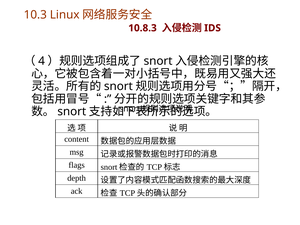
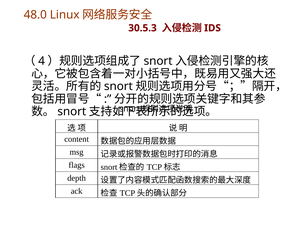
10.3: 10.3 -> 48.0
10.8.3: 10.8.3 -> 30.5.3
